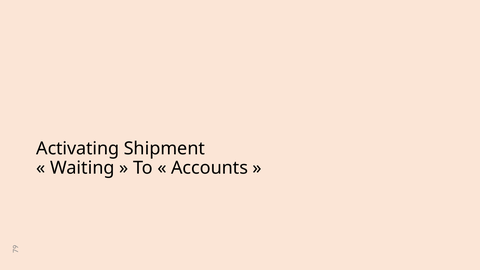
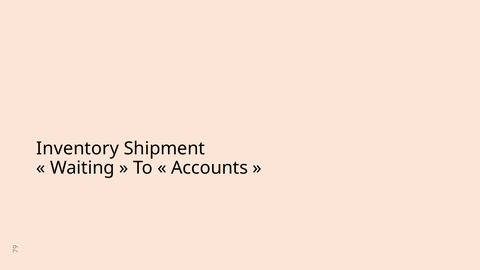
Activating: Activating -> Inventory
